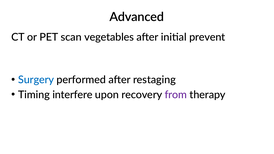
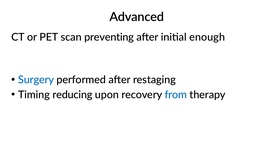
vegetables: vegetables -> preventing
prevent: prevent -> enough
interfere: interfere -> reducing
from colour: purple -> blue
